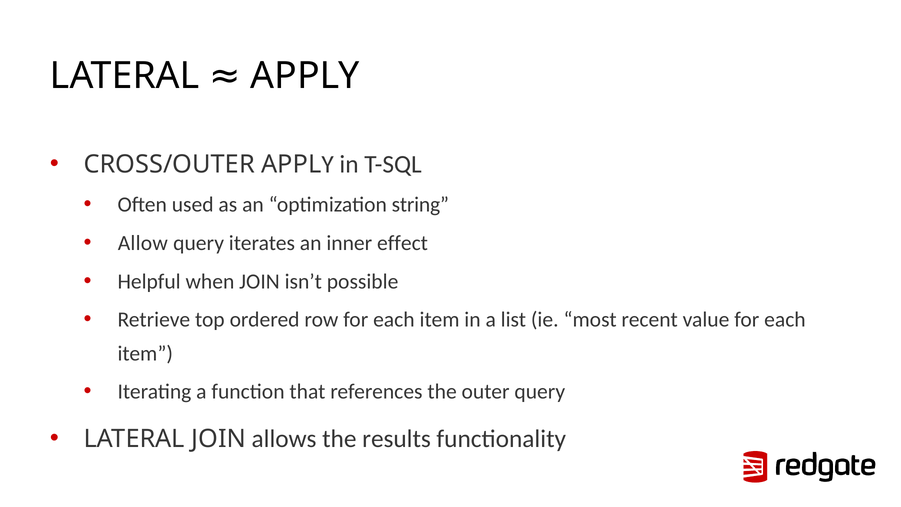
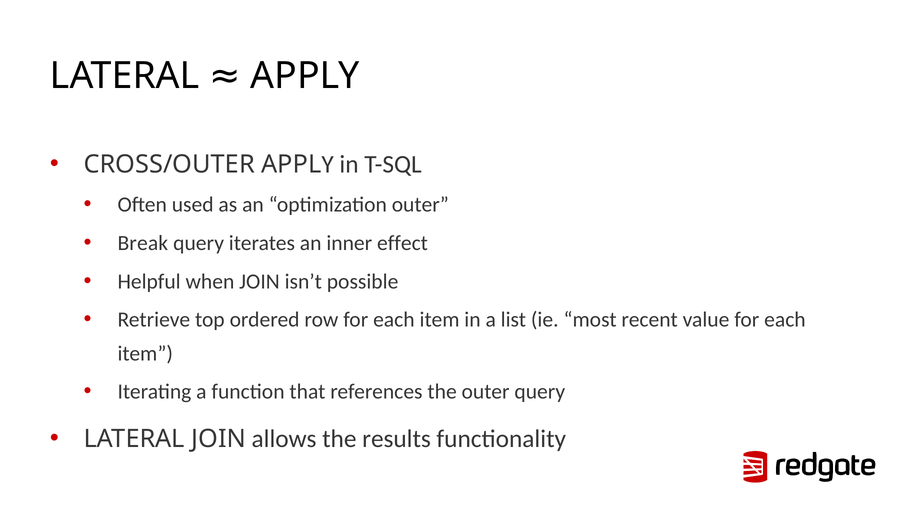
optimization string: string -> outer
Allow: Allow -> Break
